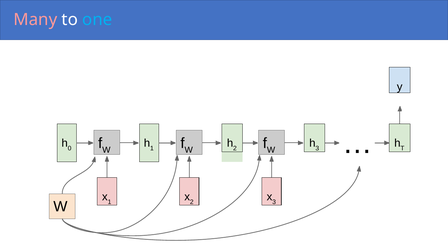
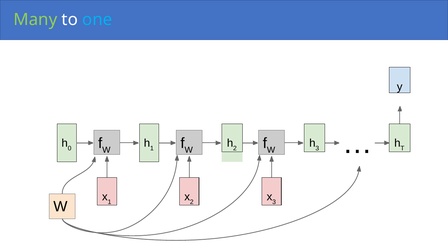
Many colour: pink -> light green
